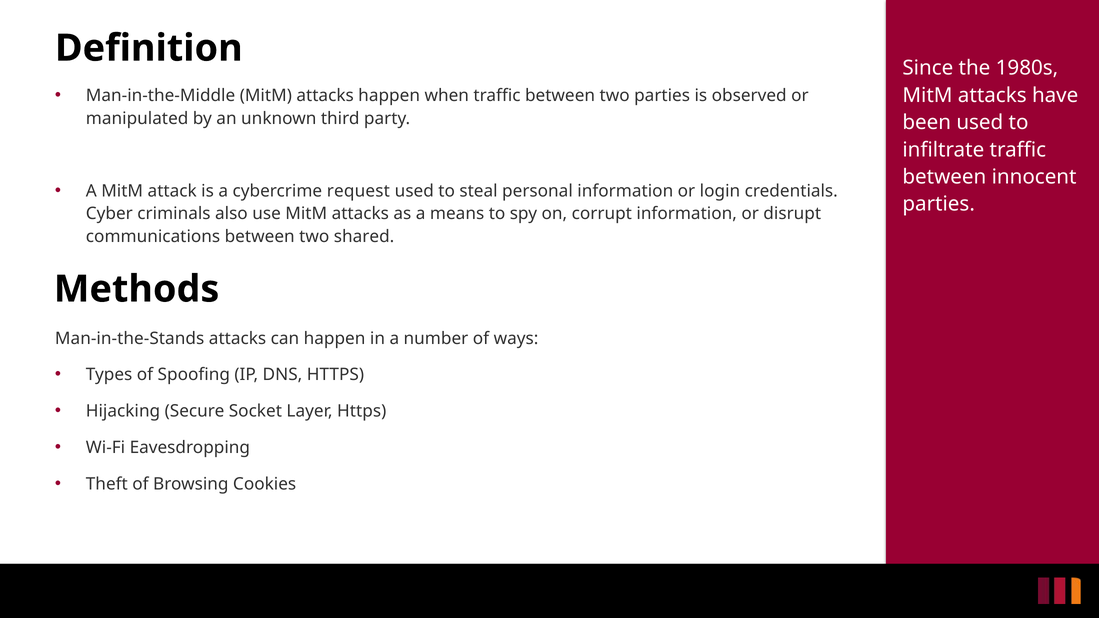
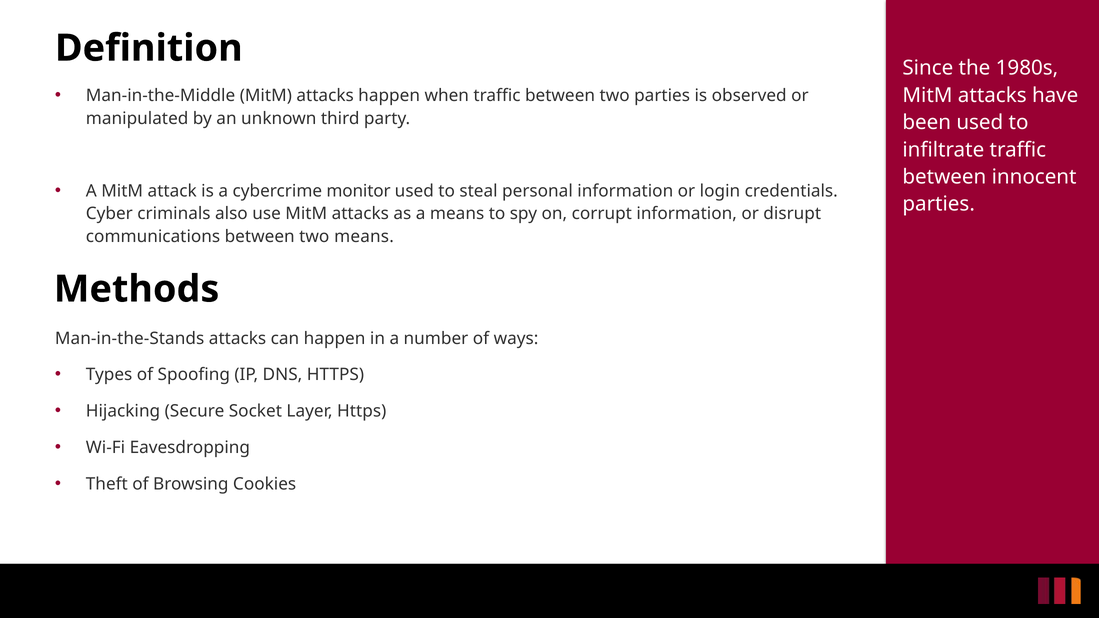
request: request -> monitor
two shared: shared -> means
